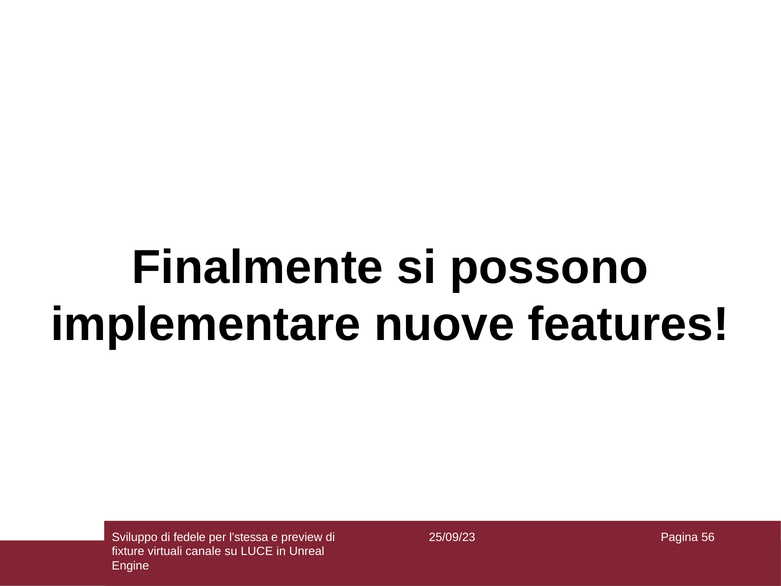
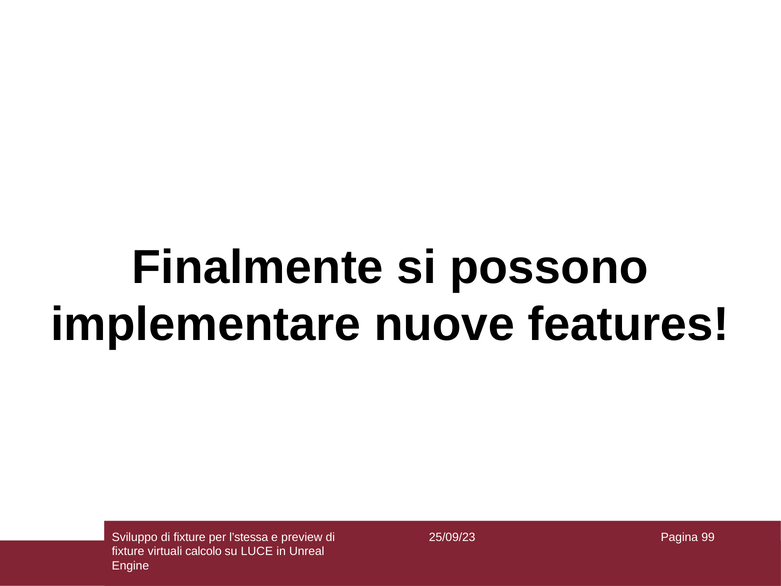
Sviluppo di fedele: fedele -> fixture
56: 56 -> 99
canale: canale -> calcolo
